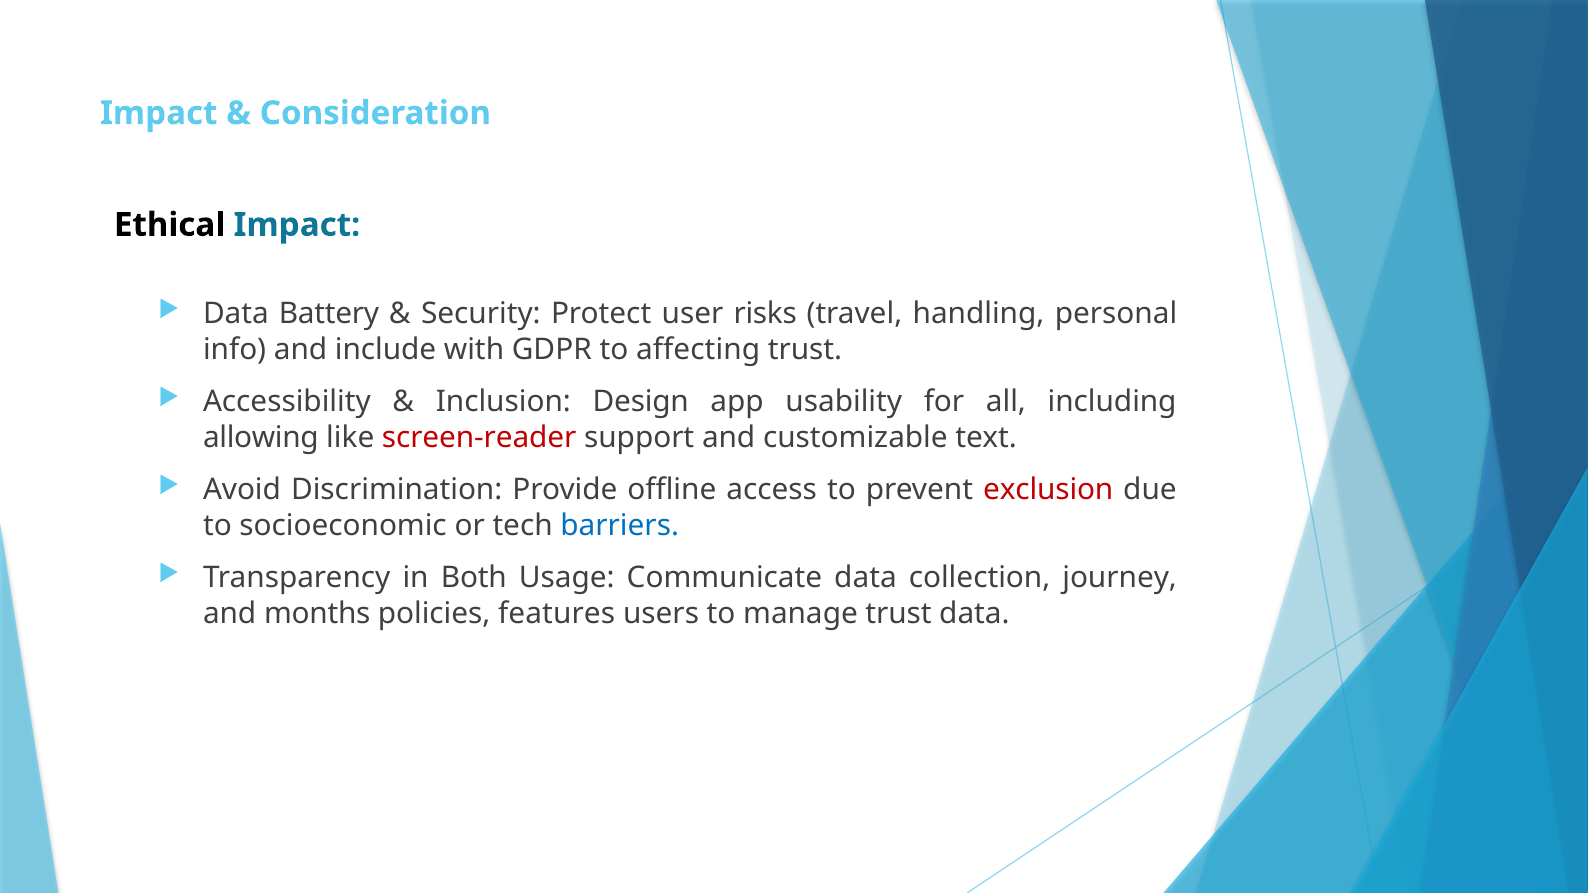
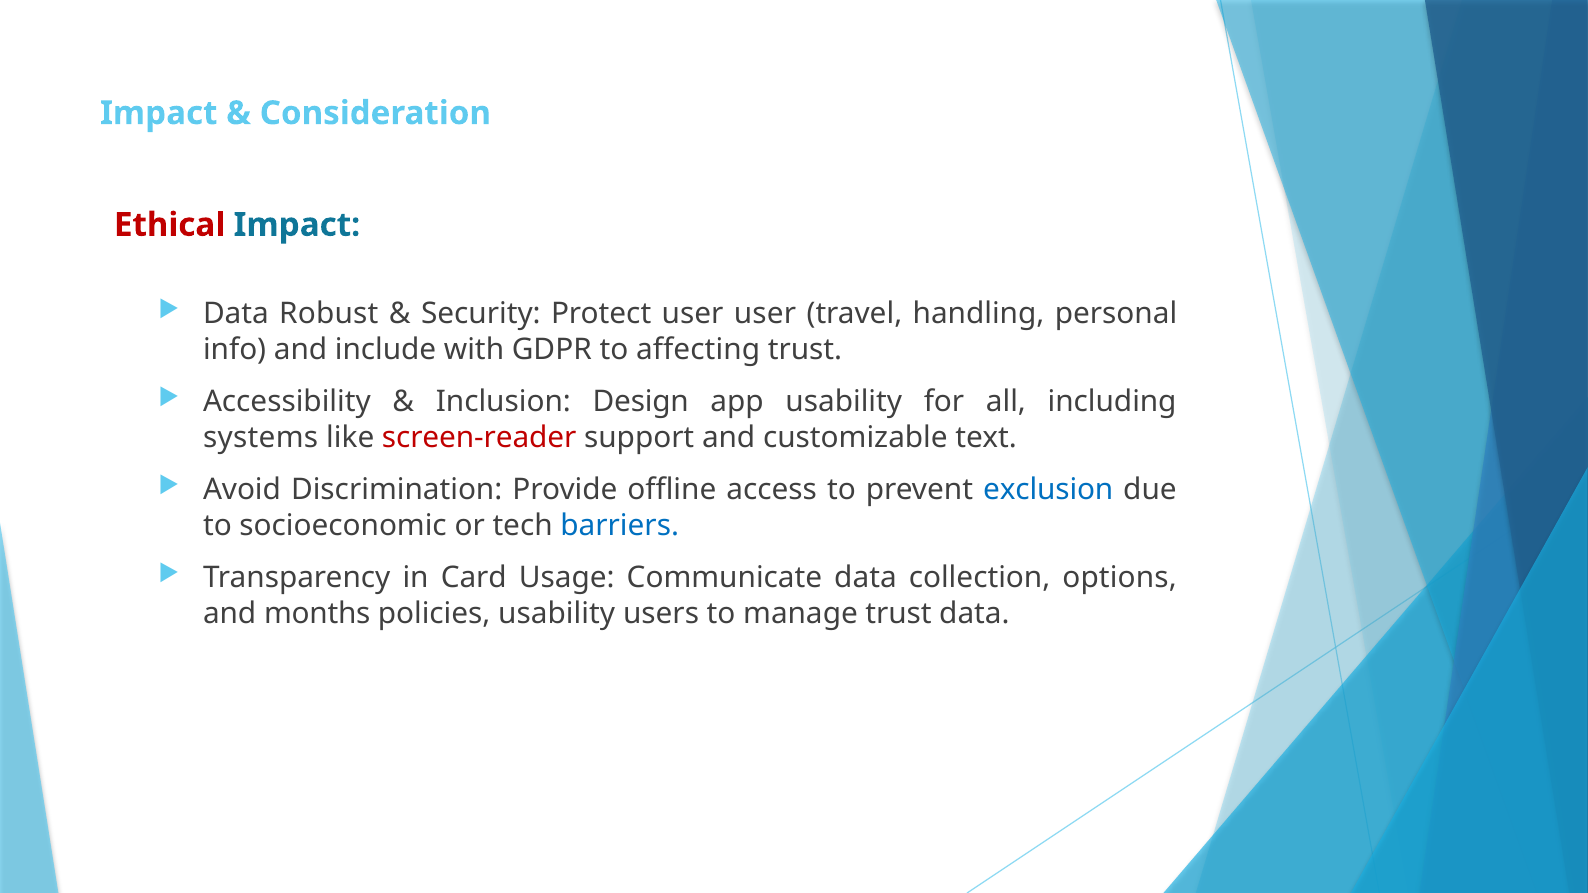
Ethical colour: black -> red
Battery: Battery -> Robust
user risks: risks -> user
allowing: allowing -> systems
exclusion colour: red -> blue
Both: Both -> Card
journey: journey -> options
policies features: features -> usability
